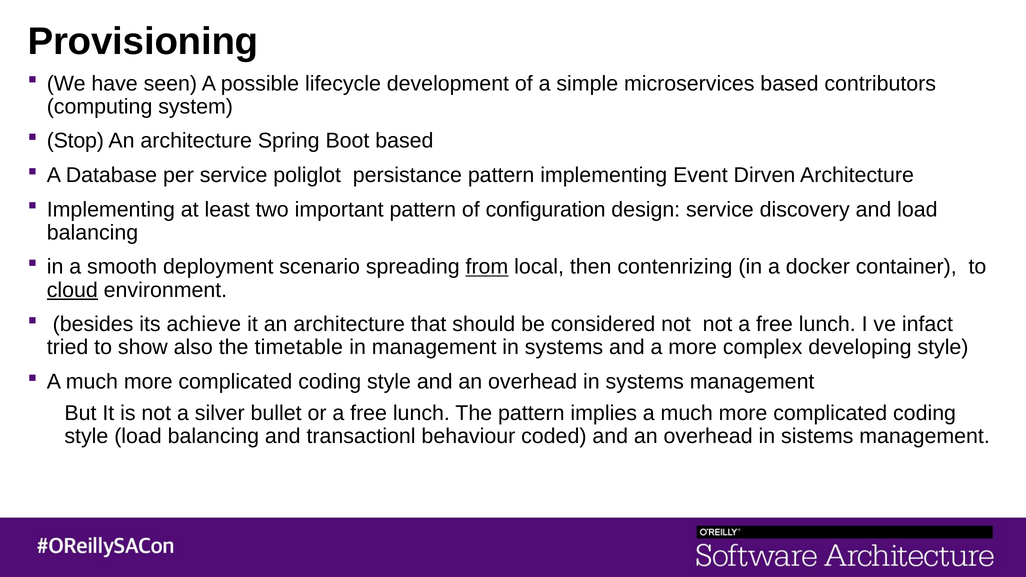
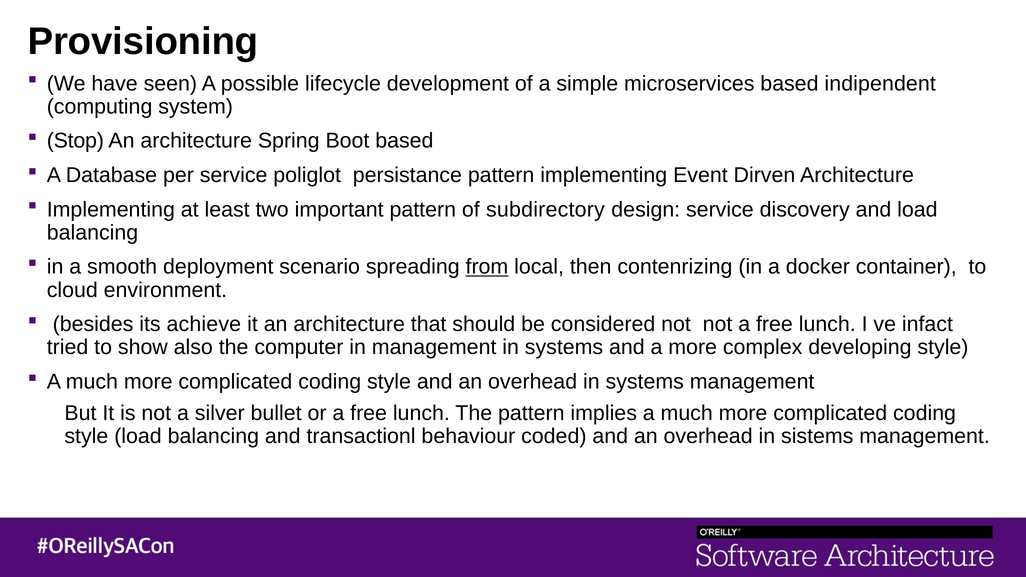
contributors: contributors -> indipendent
configuration: configuration -> subdirectory
cloud underline: present -> none
timetable: timetable -> computer
